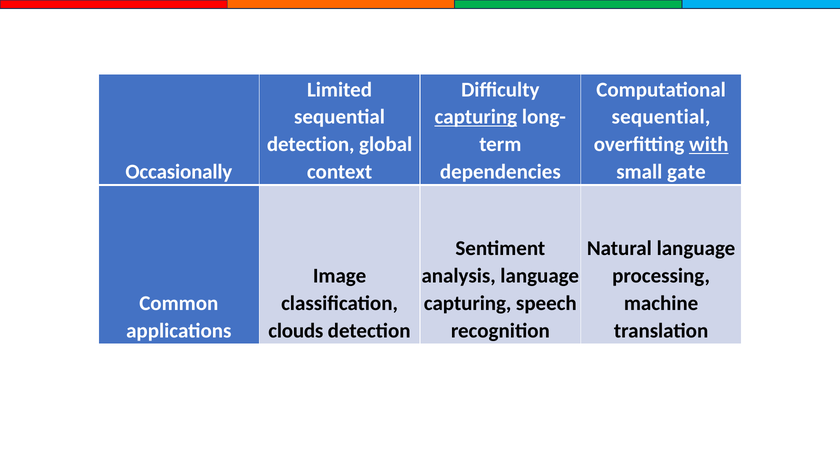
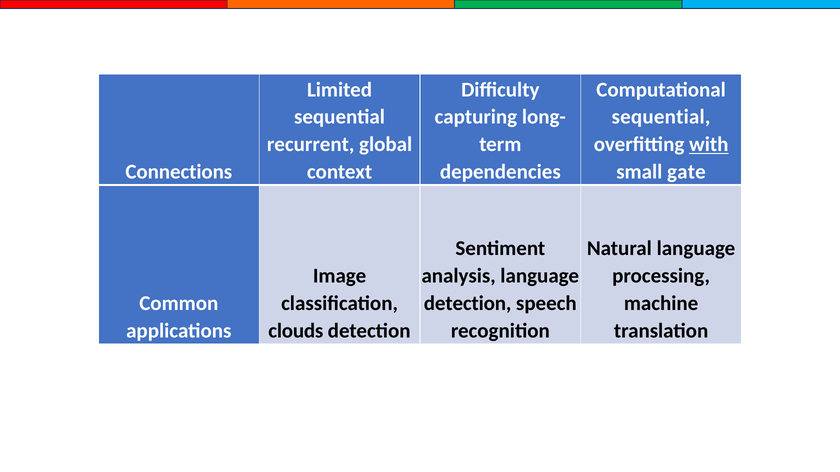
capturing at (476, 117) underline: present -> none
detection at (311, 145): detection -> recurrent
Occasionally: Occasionally -> Connections
capturing at (468, 304): capturing -> detection
